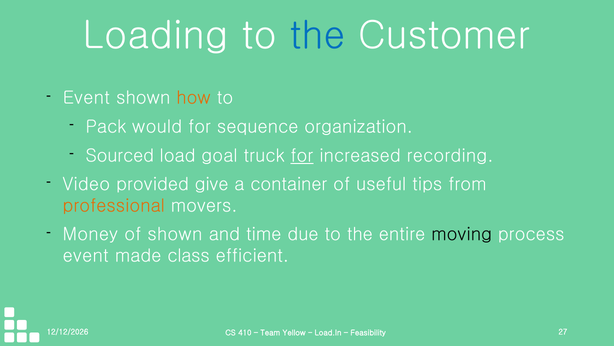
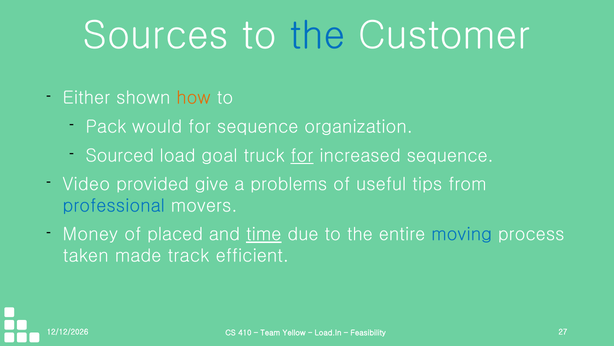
Loading: Loading -> Sources
Event at (86, 98): Event -> Either
increased recording: recording -> sequence
container: container -> problems
professional colour: orange -> blue
of shown: shown -> placed
time underline: none -> present
moving colour: black -> blue
event at (86, 256): event -> taken
class: class -> track
